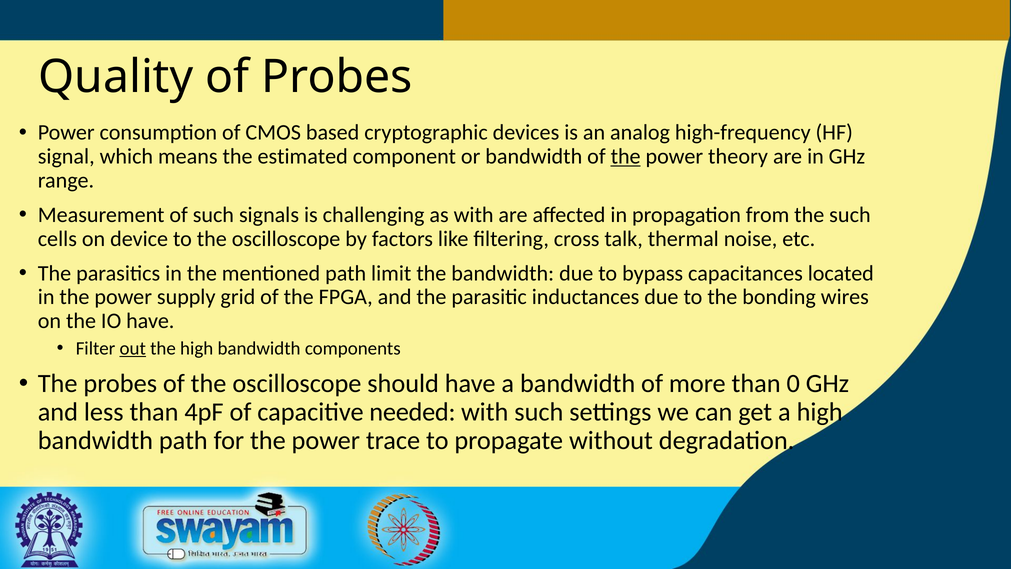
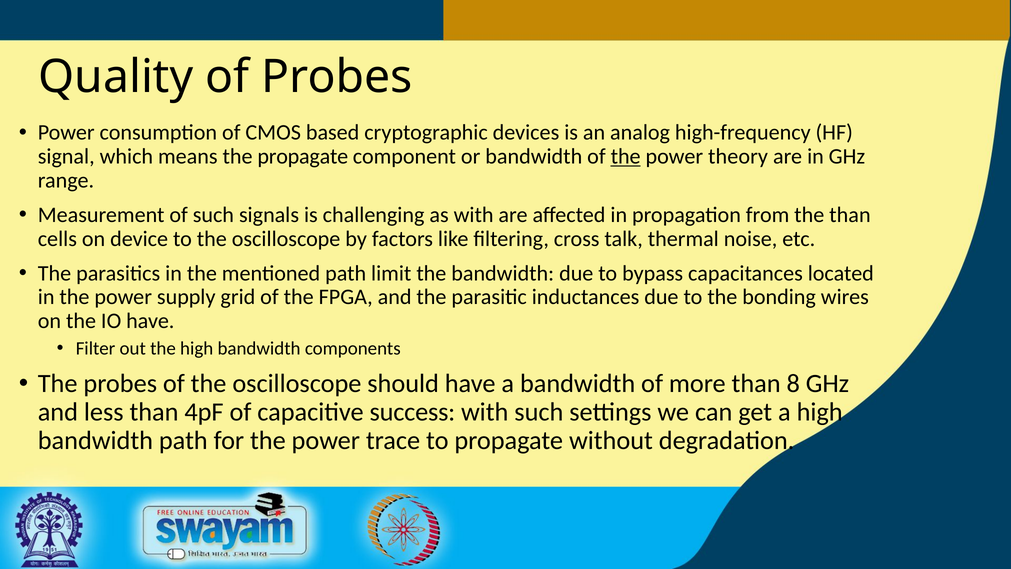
the estimated: estimated -> propagate
the such: such -> than
out underline: present -> none
0: 0 -> 8
needed: needed -> success
